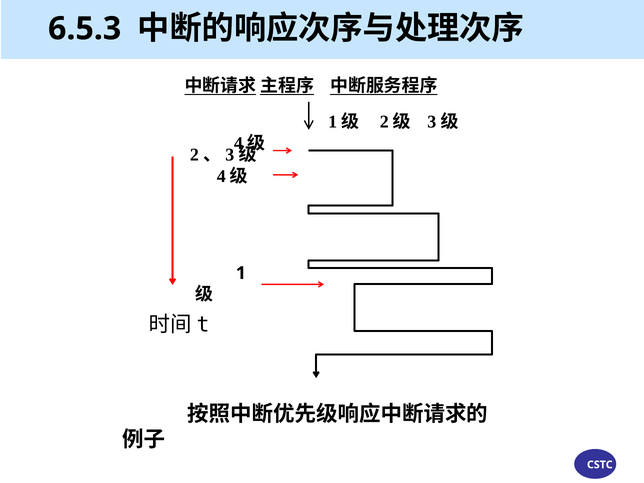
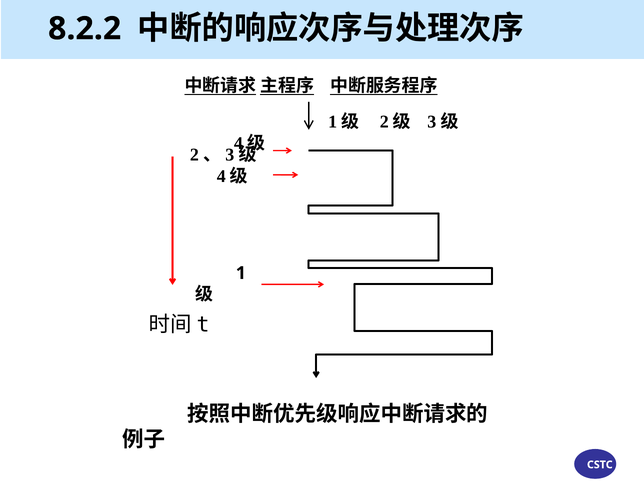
6.5.3: 6.5.3 -> 8.2.2
